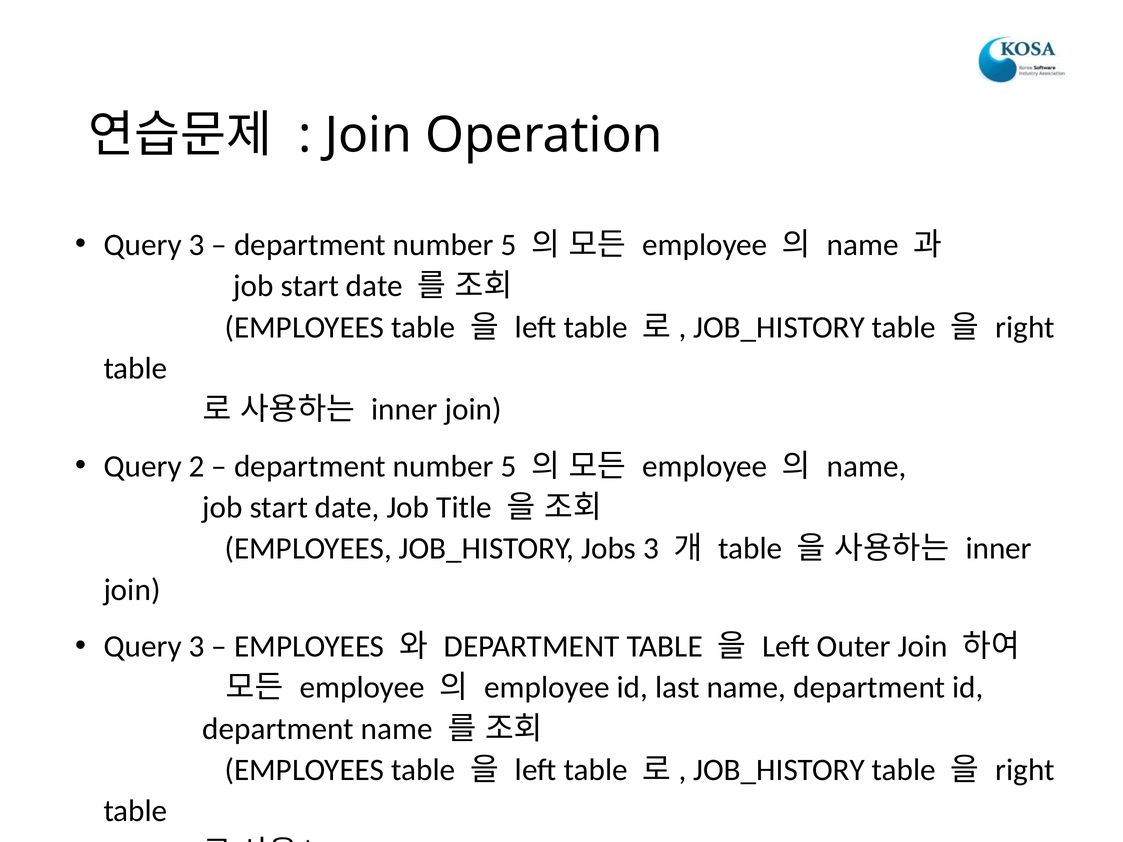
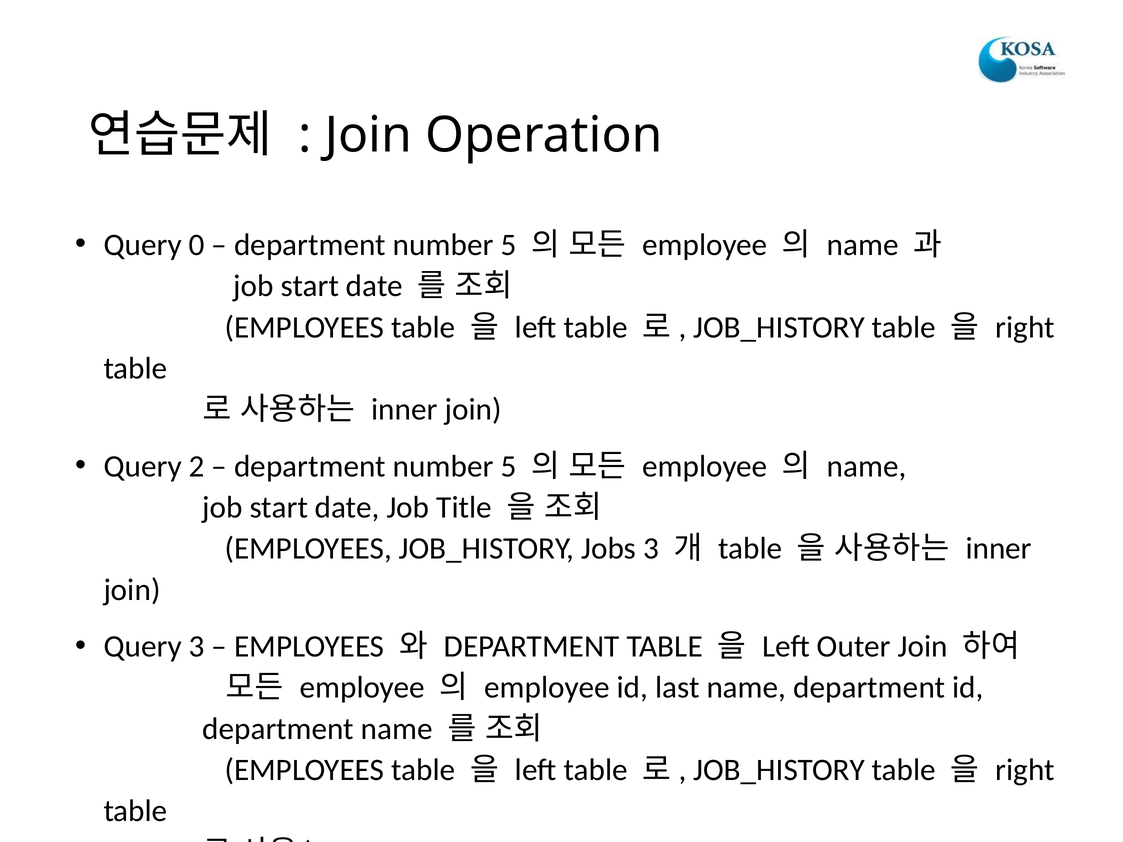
3 at (197, 245): 3 -> 0
